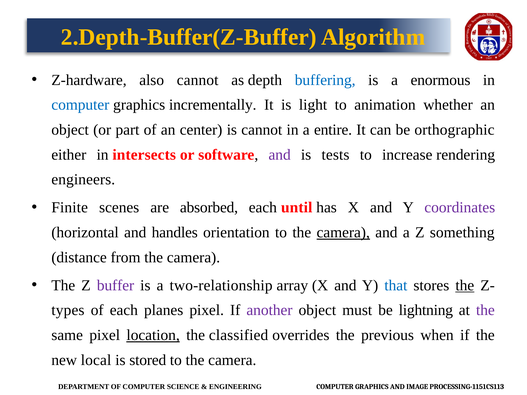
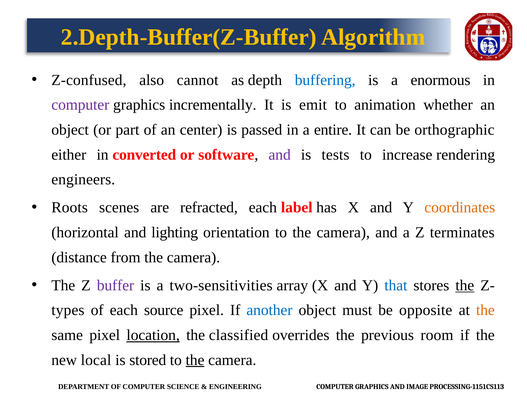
Z-hardware: Z-hardware -> Z-confused
computer at (80, 105) colour: blue -> purple
light: light -> emit
is cannot: cannot -> passed
intersects: intersects -> converted
Finite: Finite -> Roots
absorbed: absorbed -> refracted
until: until -> label
coordinates colour: purple -> orange
handles: handles -> lighting
camera at (343, 233) underline: present -> none
something: something -> terminates
two-relationship: two-relationship -> two-sensitivities
planes: planes -> source
another colour: purple -> blue
lightning: lightning -> opposite
the at (485, 310) colour: purple -> orange
when: when -> room
the at (195, 360) underline: none -> present
